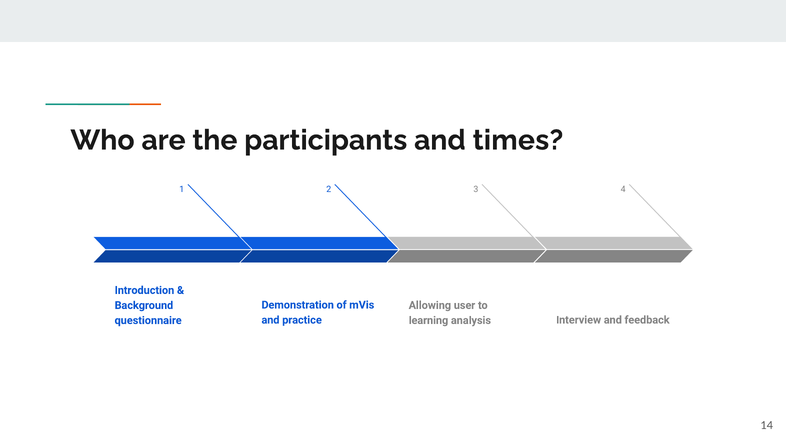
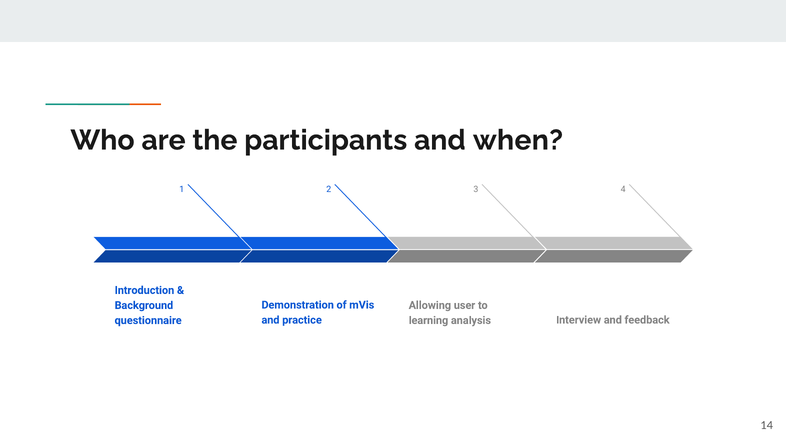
times: times -> when
